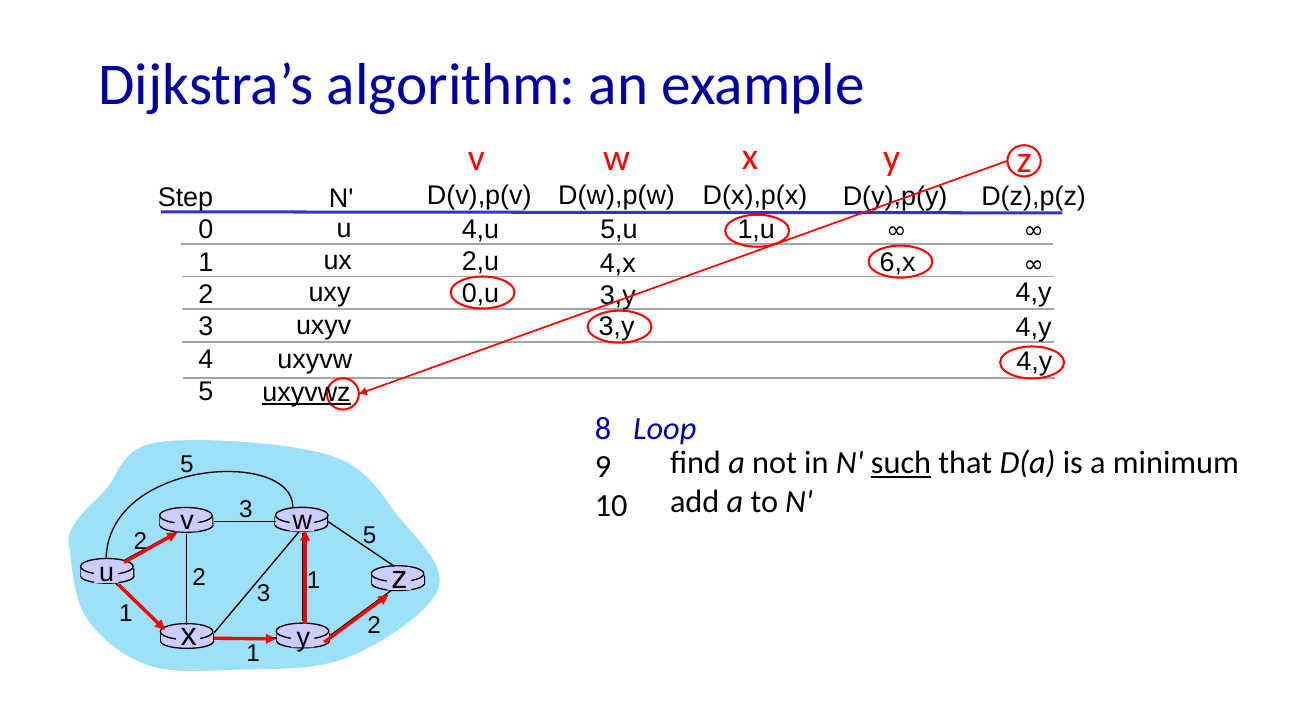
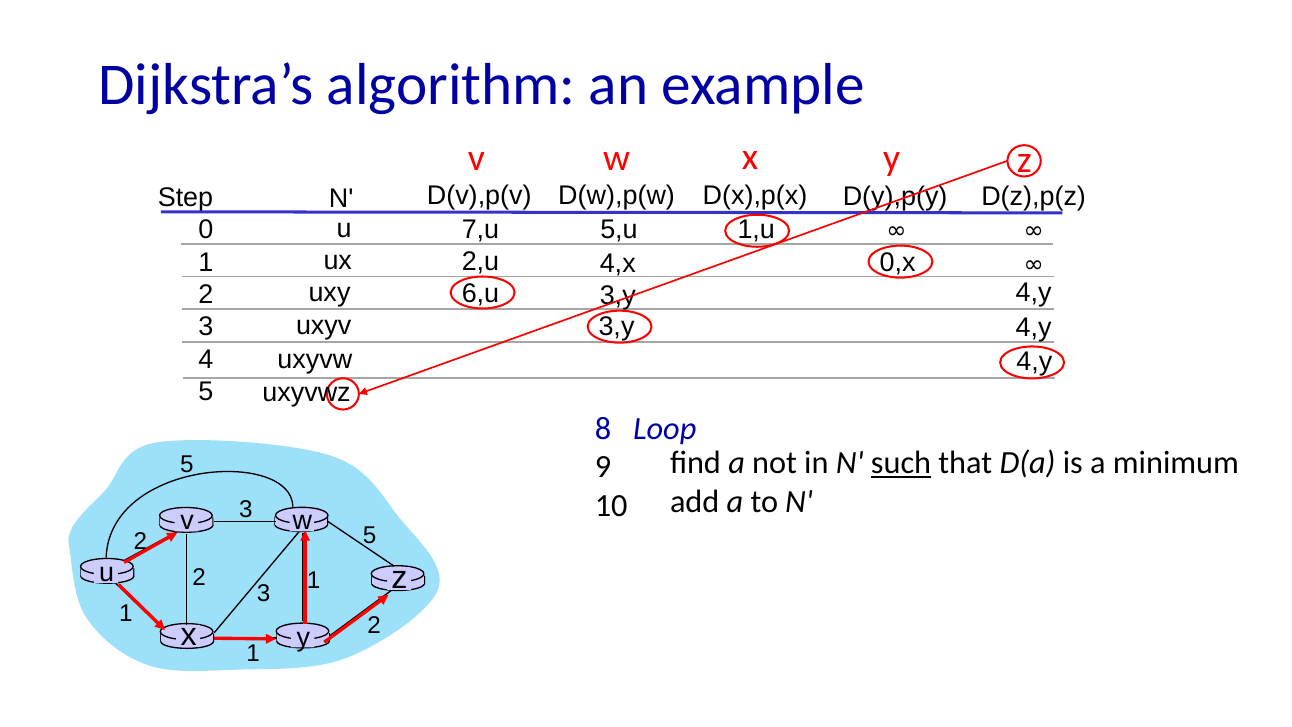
4,u: 4,u -> 7,u
6,x: 6,x -> 0,x
0,u: 0,u -> 6,u
uxyvwz underline: present -> none
